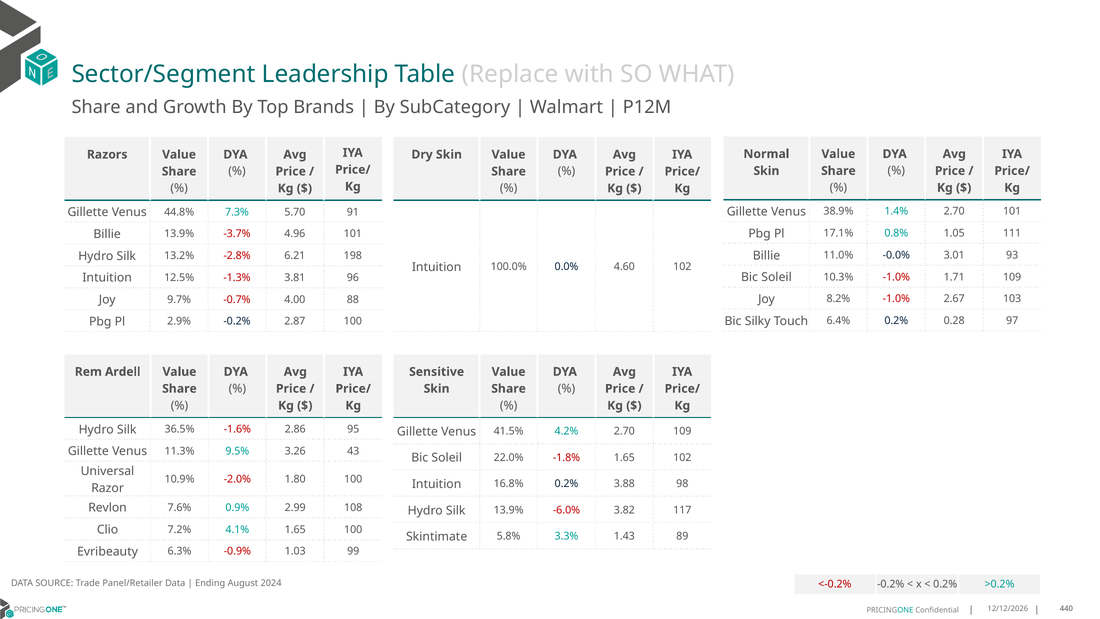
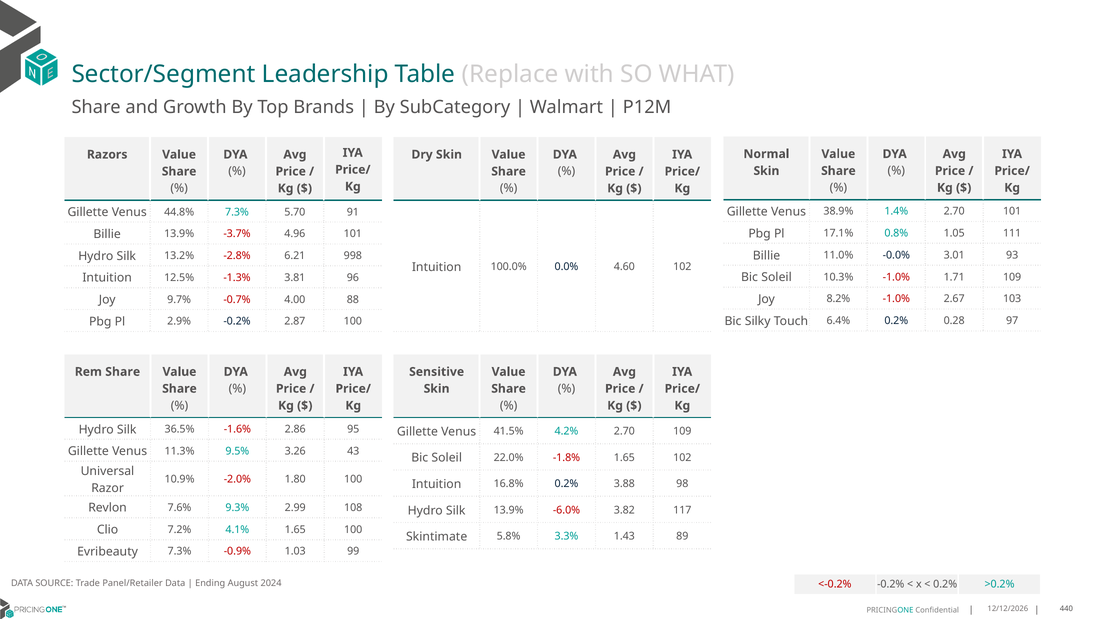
198: 198 -> 998
Rem Ardell: Ardell -> Share
0.9%: 0.9% -> 9.3%
Evribeauty 6.3%: 6.3% -> 7.3%
